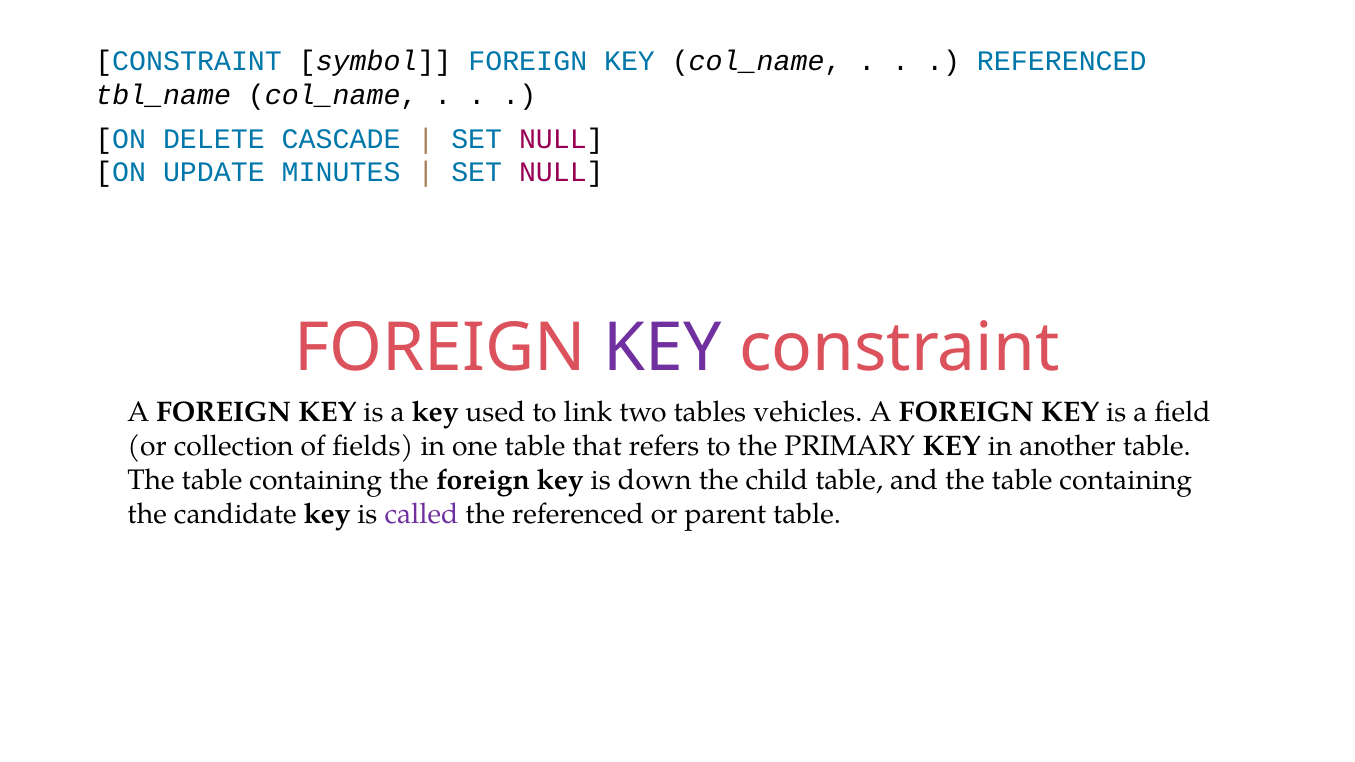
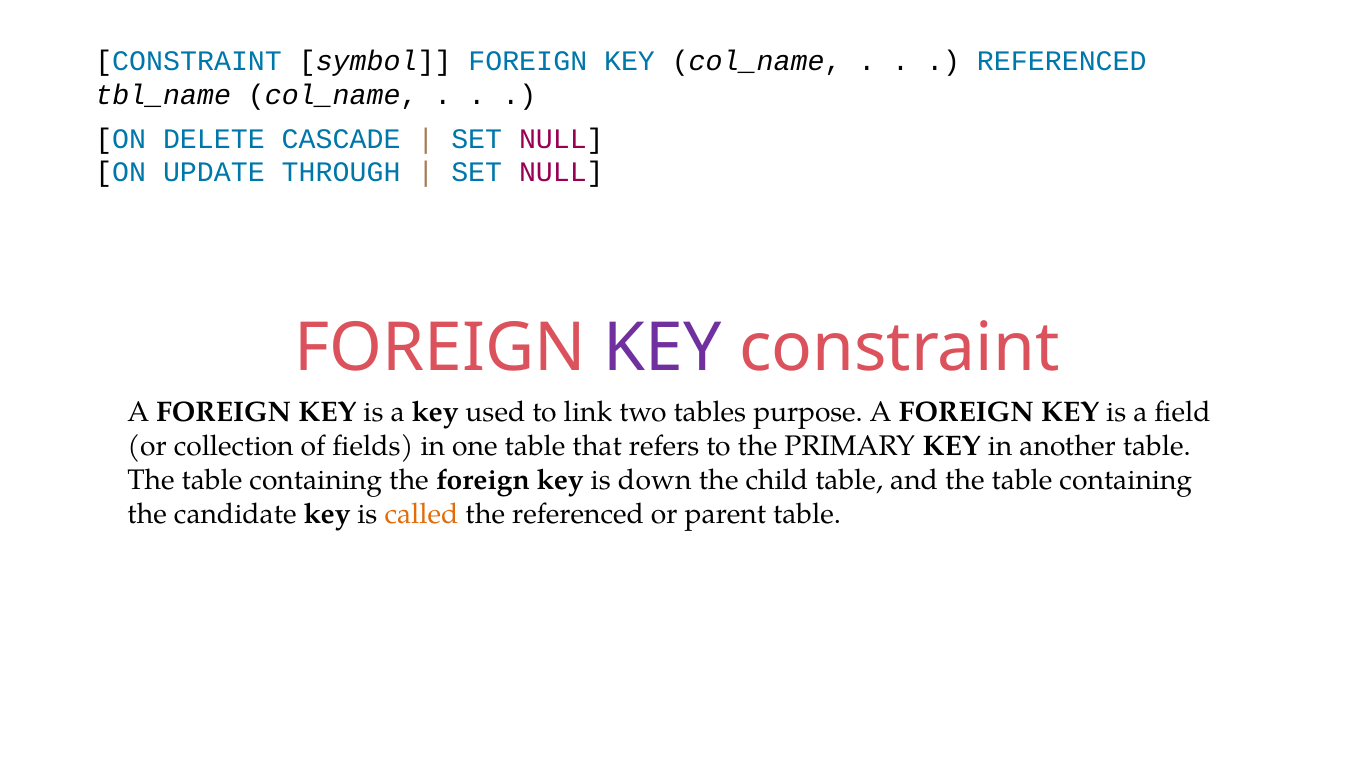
MINUTES: MINUTES -> THROUGH
vehicles: vehicles -> purpose
called colour: purple -> orange
